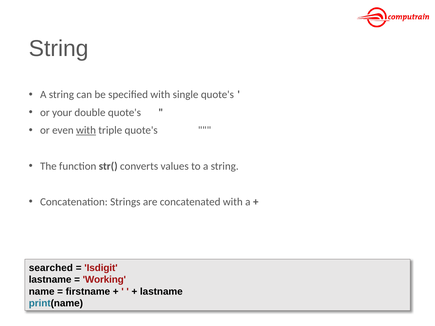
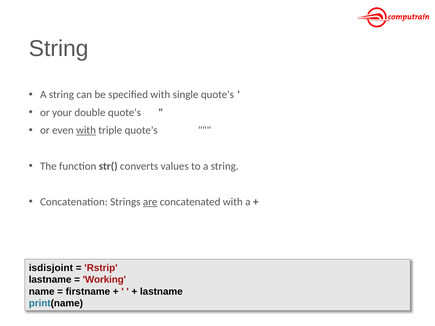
are underline: none -> present
searched: searched -> isdisjoint
Isdigit: Isdigit -> Rstrip
